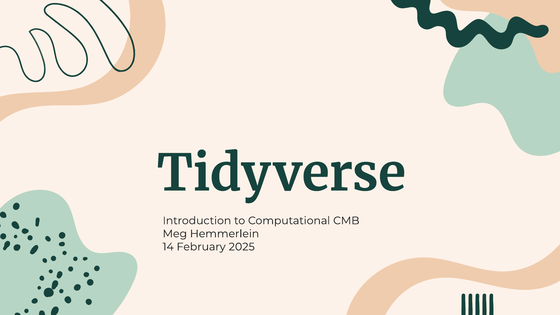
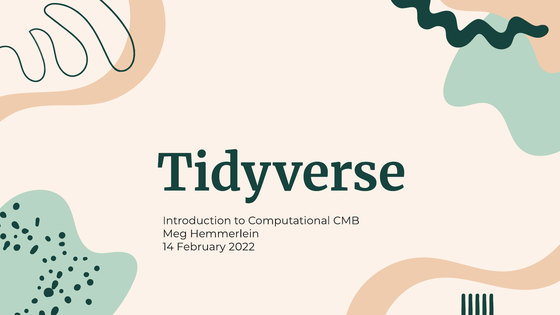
2025: 2025 -> 2022
